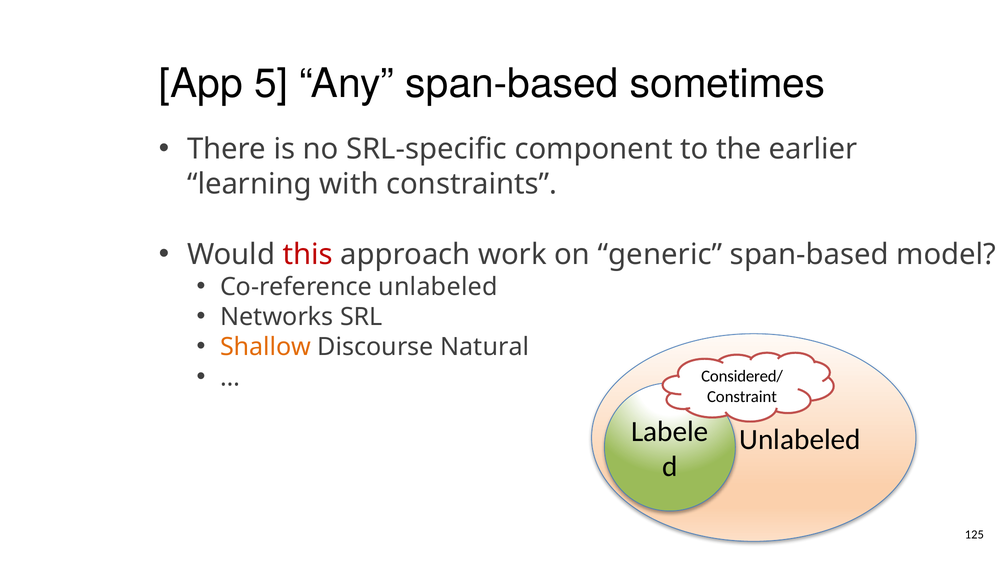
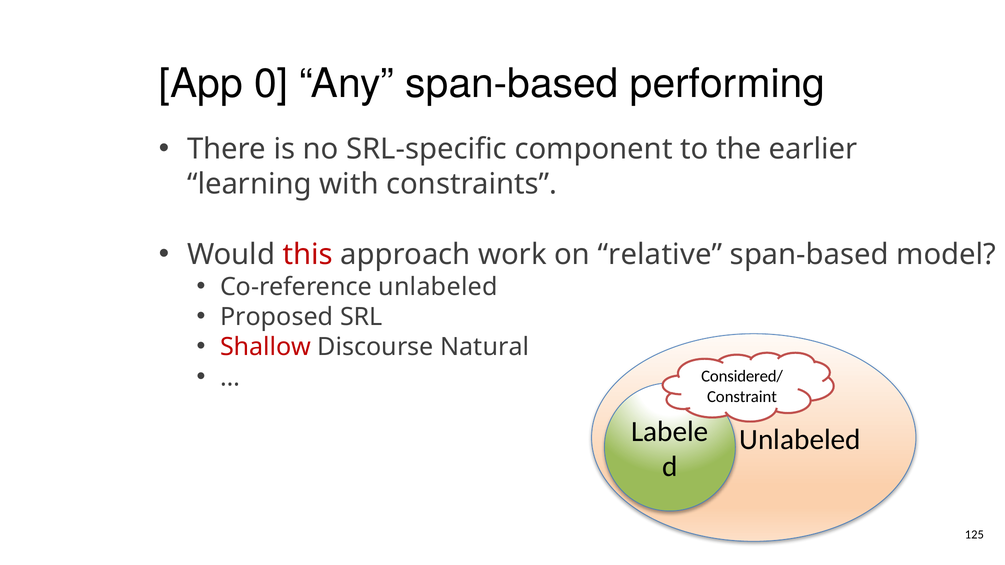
5: 5 -> 0
sometimes: sometimes -> performing
generic: generic -> relative
Networks: Networks -> Proposed
Shallow colour: orange -> red
